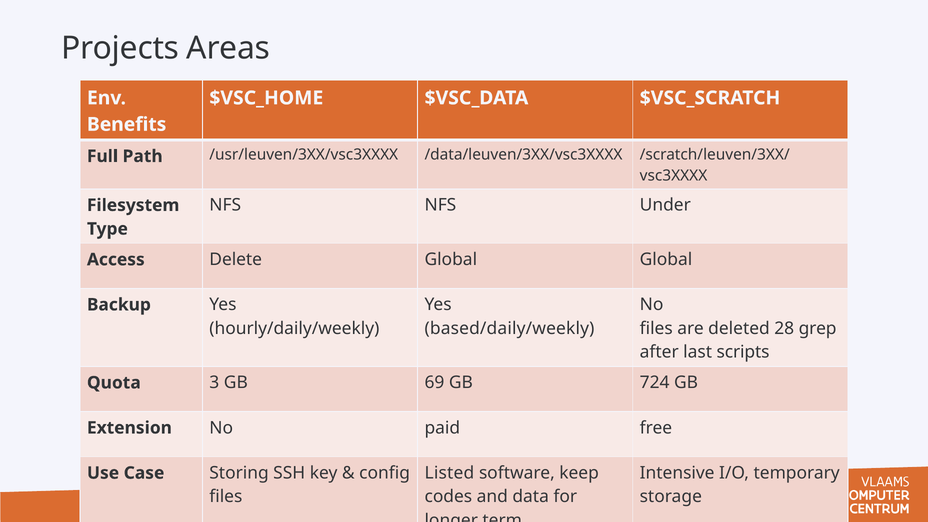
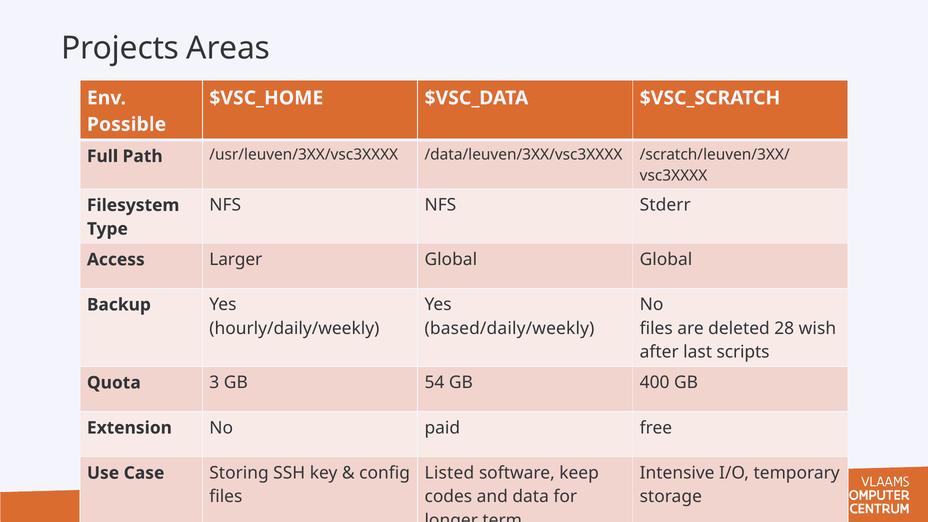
Benefits: Benefits -> Possible
Under: Under -> Stderr
Delete: Delete -> Larger
grep: grep -> wish
69: 69 -> 54
724: 724 -> 400
